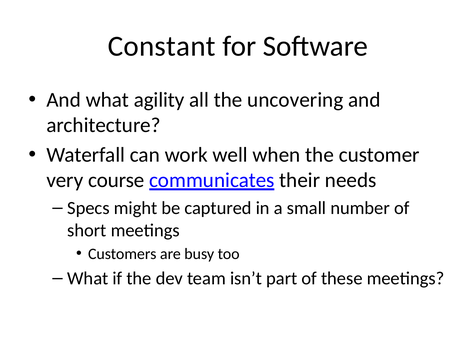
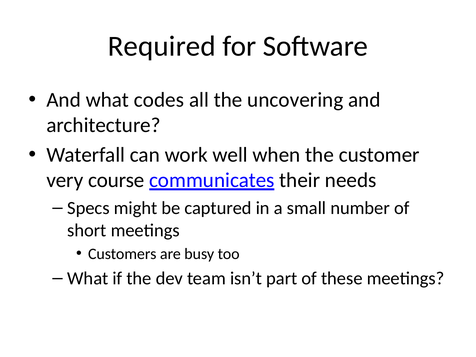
Constant: Constant -> Required
agility: agility -> codes
